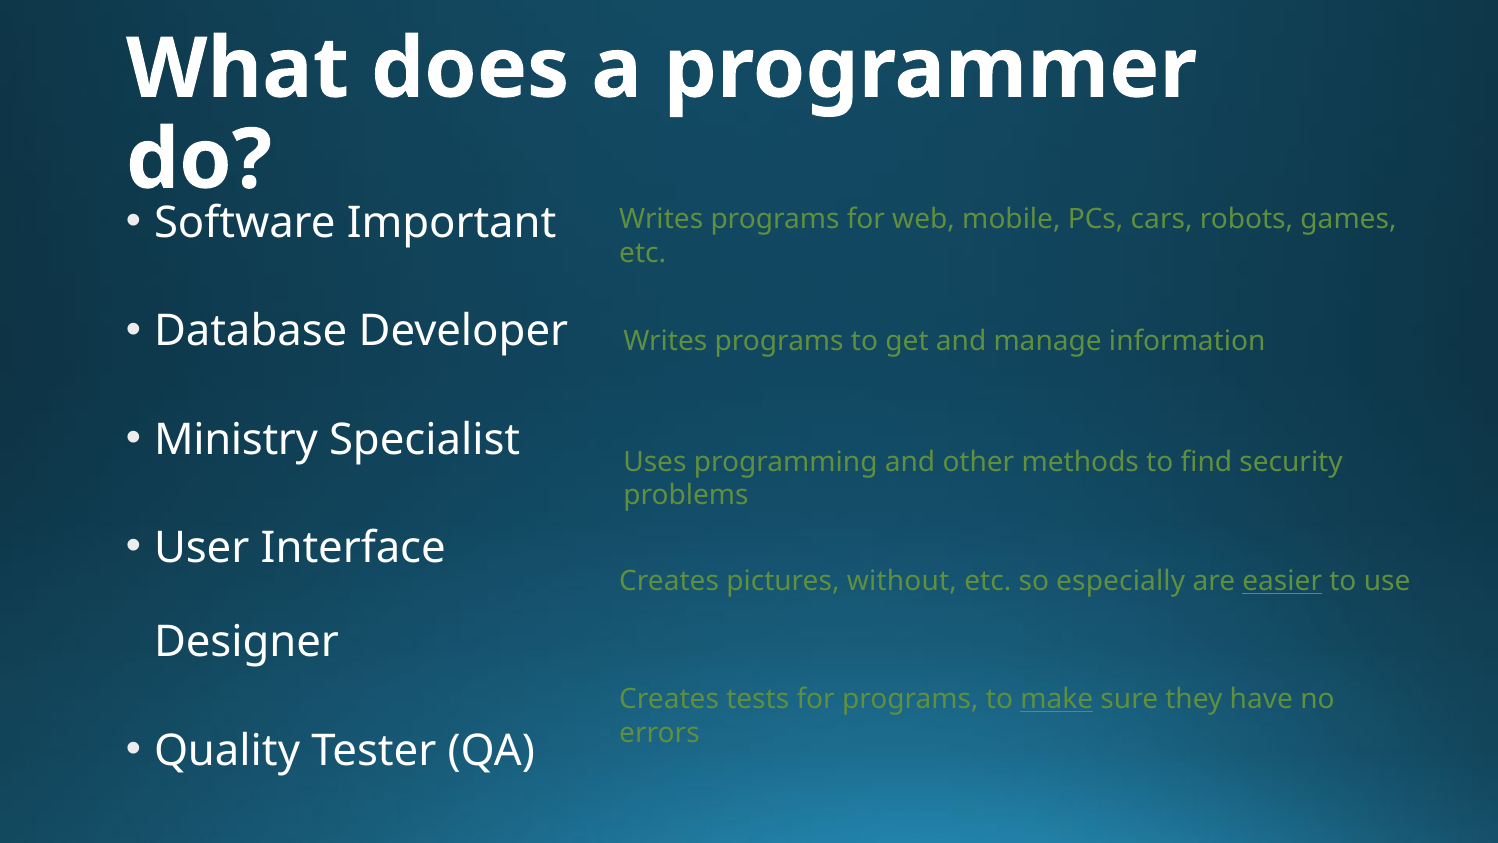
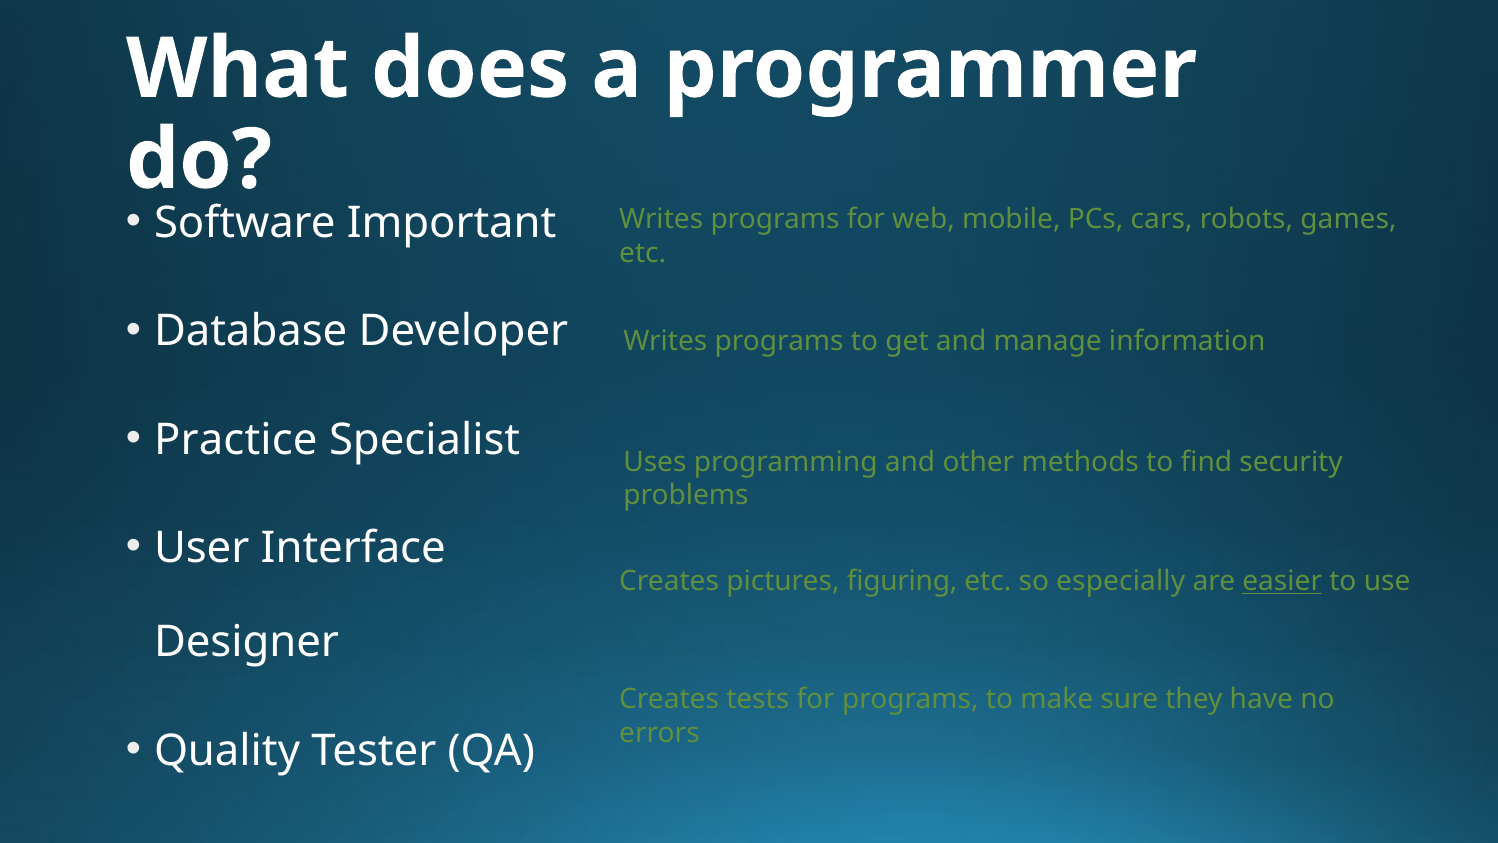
Ministry: Ministry -> Practice
without: without -> figuring
make underline: present -> none
